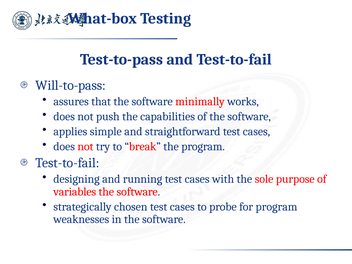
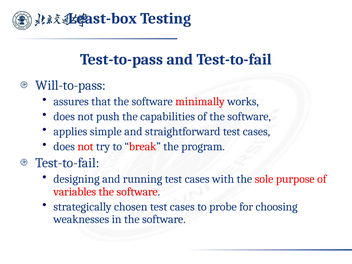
What-box: What-box -> Least-box
for program: program -> choosing
